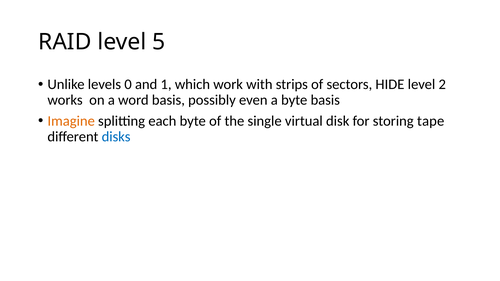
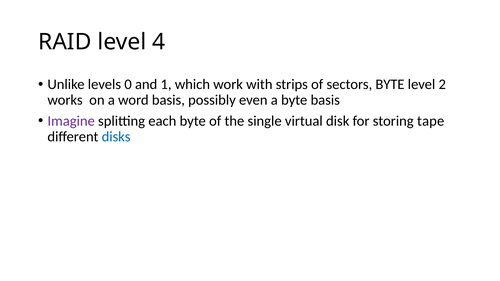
5: 5 -> 4
sectors HIDE: HIDE -> BYTE
Imagine colour: orange -> purple
